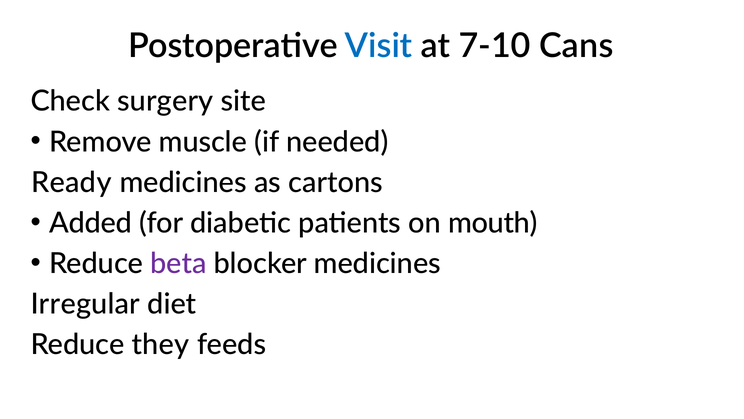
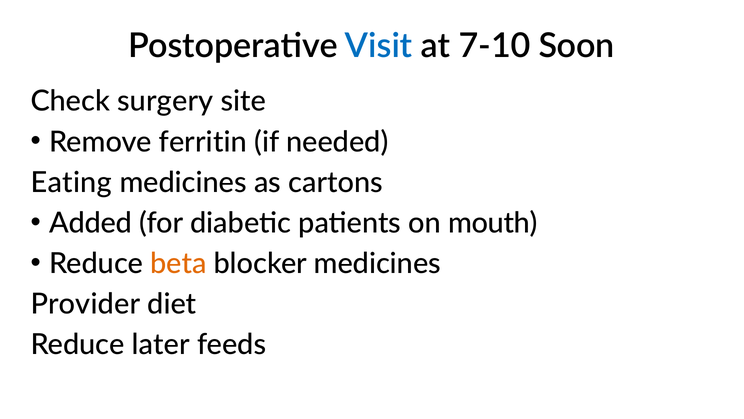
Cans: Cans -> Soon
muscle: muscle -> ferritin
Ready: Ready -> Eating
beta colour: purple -> orange
Irregular: Irregular -> Provider
they: they -> later
